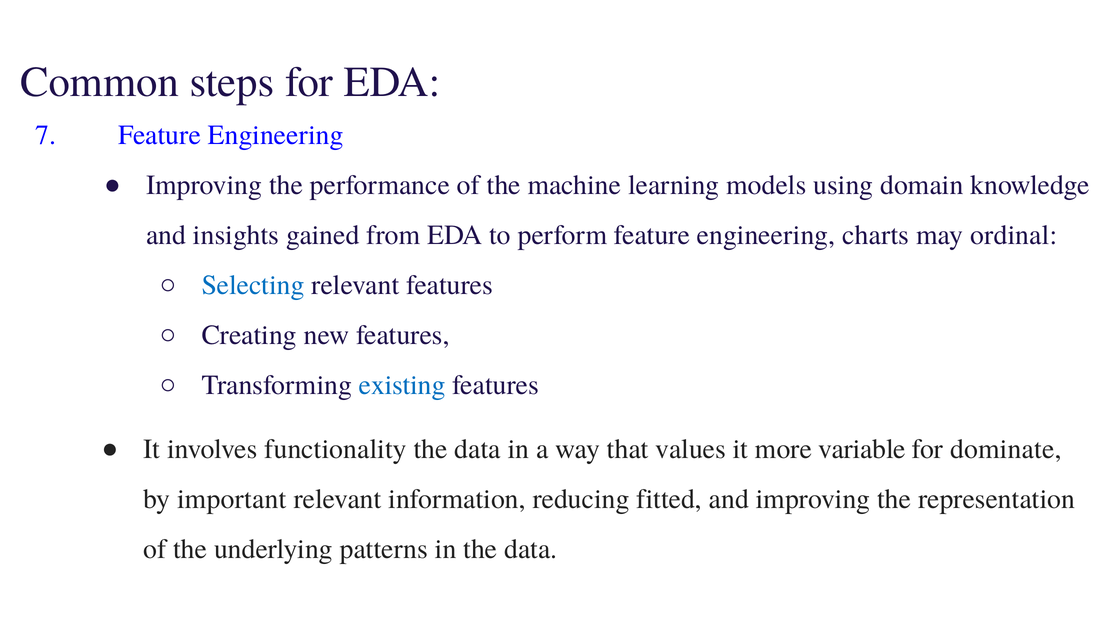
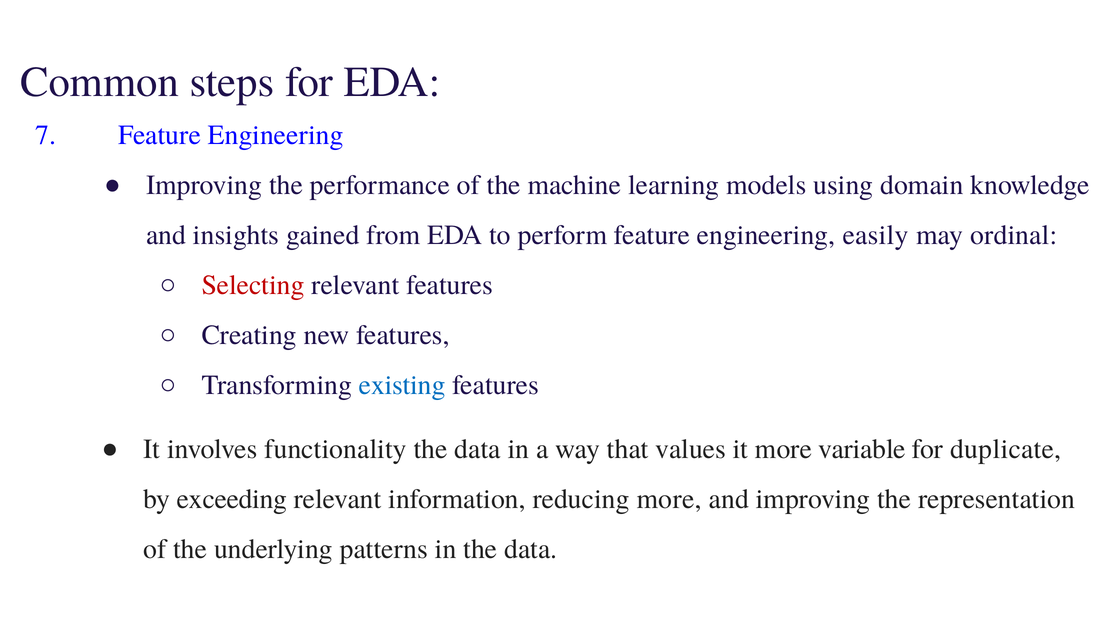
charts: charts -> easily
Selecting colour: blue -> red
dominate: dominate -> duplicate
important: important -> exceeding
reducing fitted: fitted -> more
